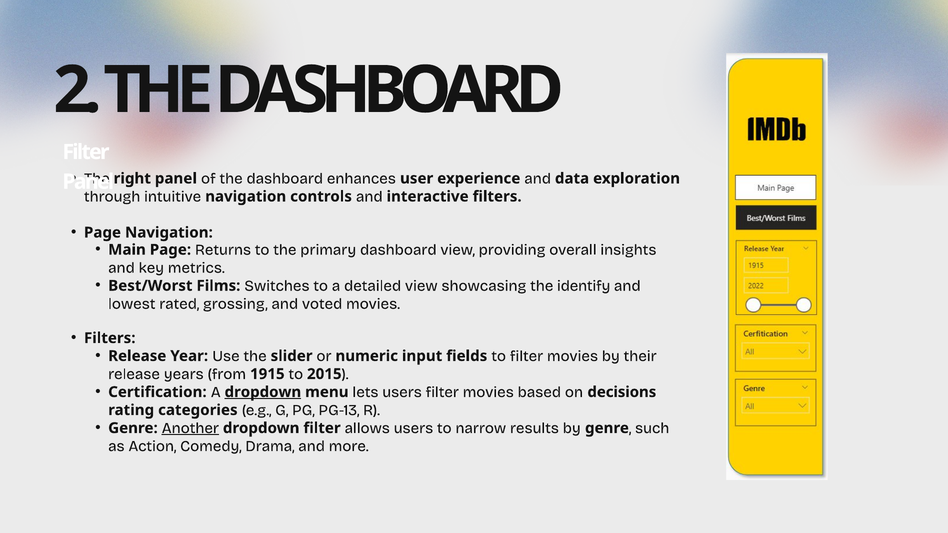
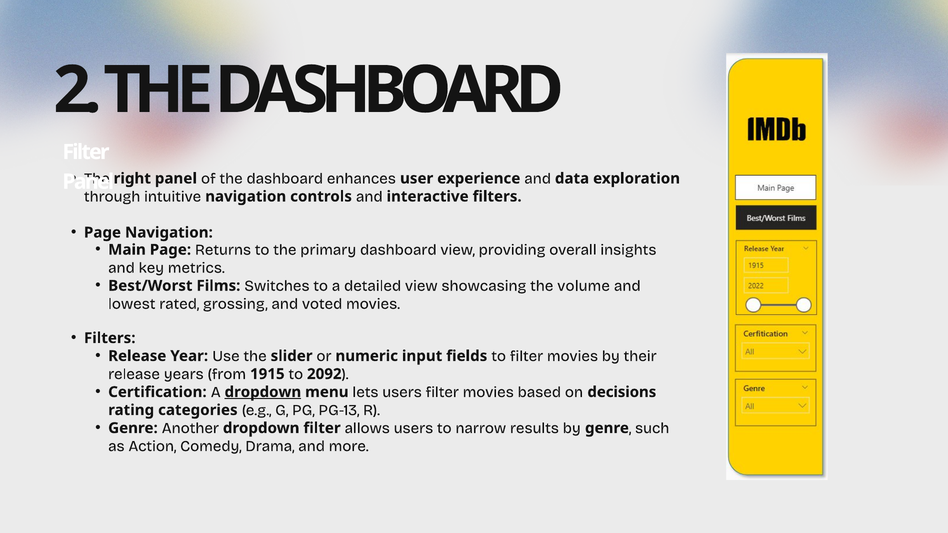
identify: identify -> volume
2015: 2015 -> 2092
Another underline: present -> none
